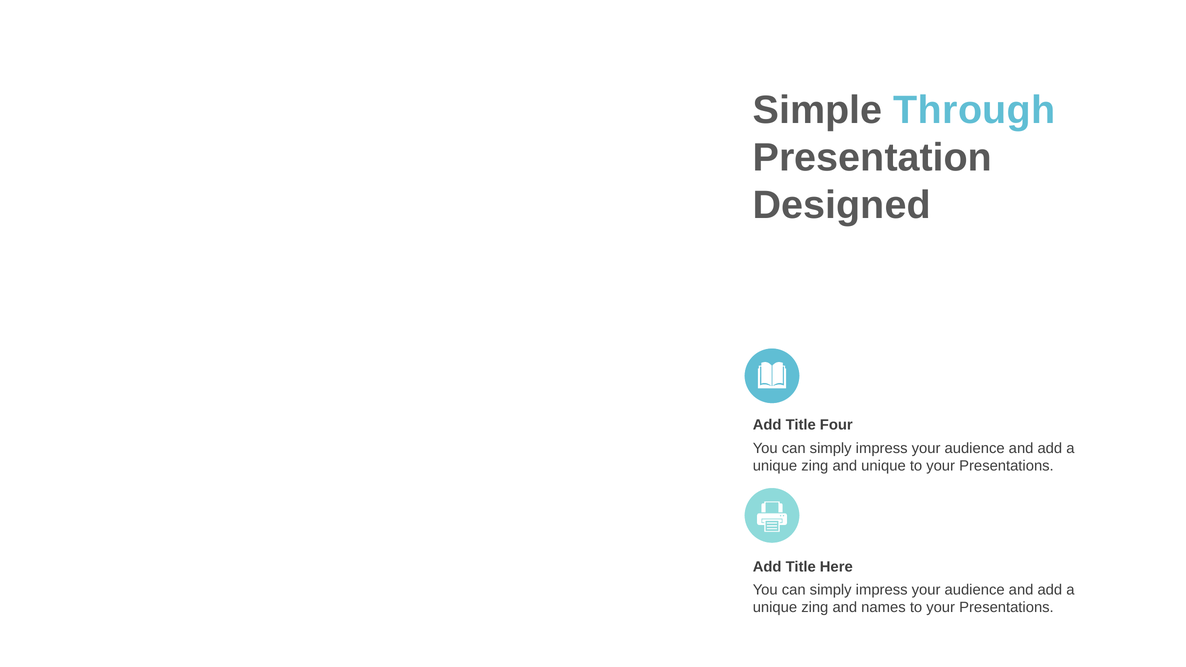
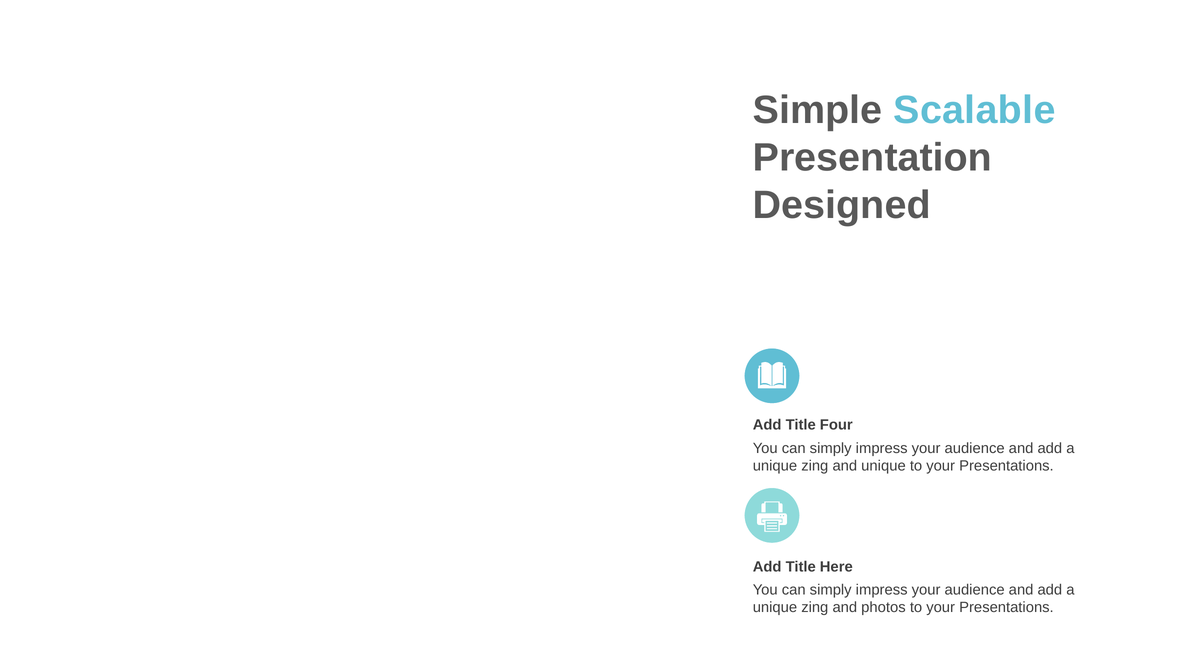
Through: Through -> Scalable
names: names -> photos
